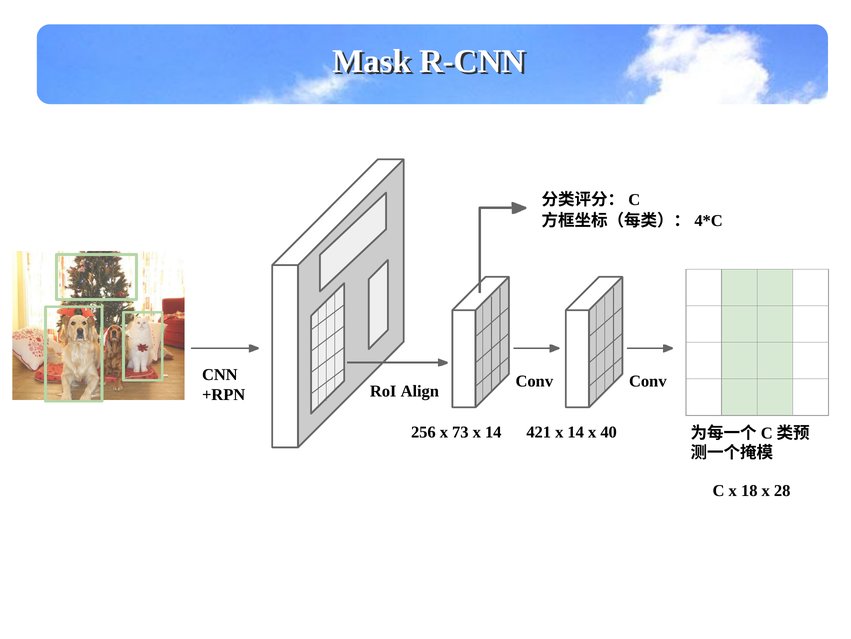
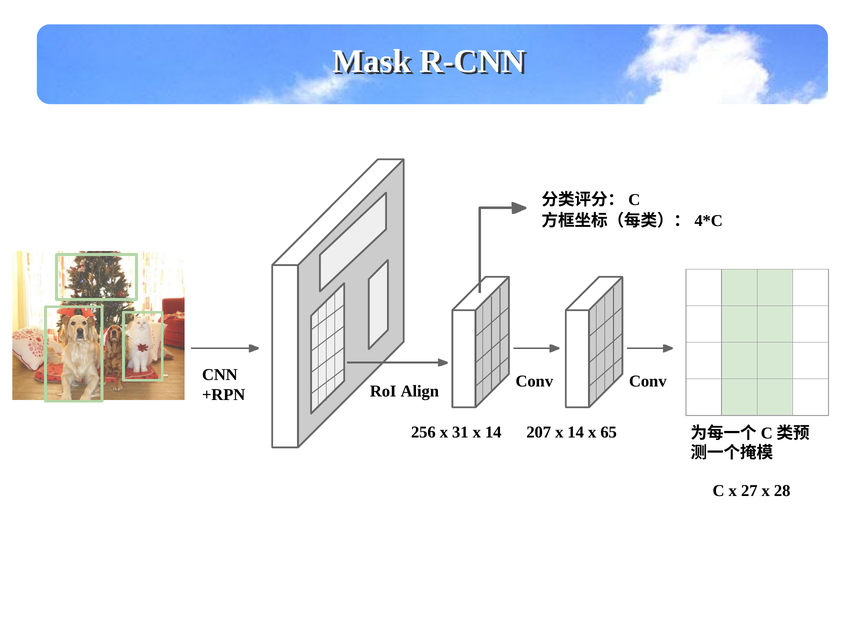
73: 73 -> 31
421: 421 -> 207
40: 40 -> 65
18: 18 -> 27
